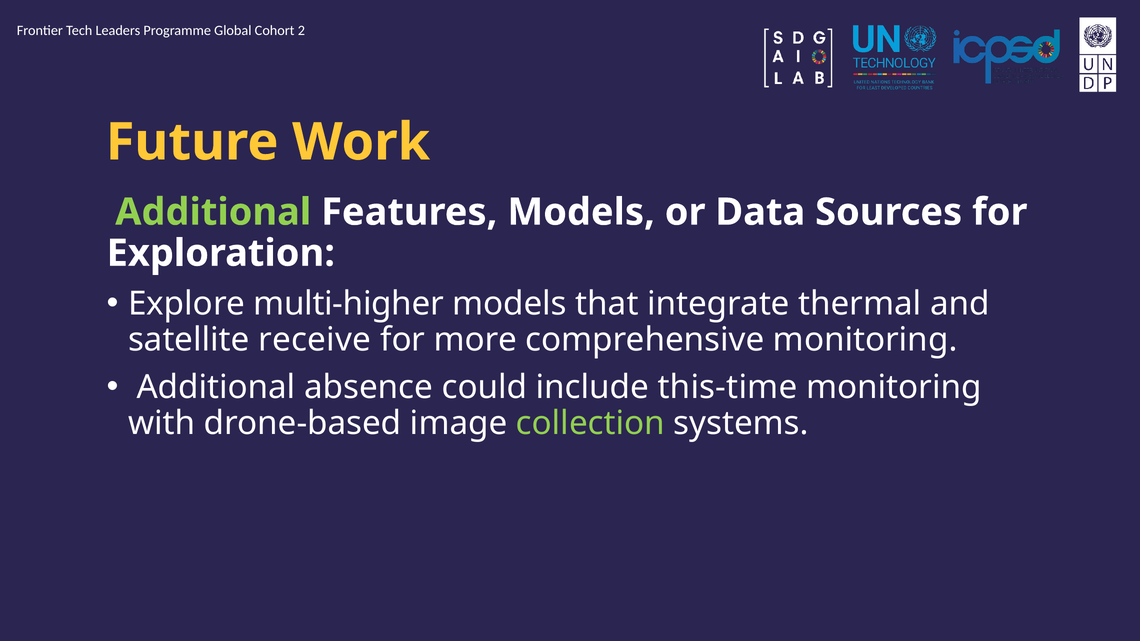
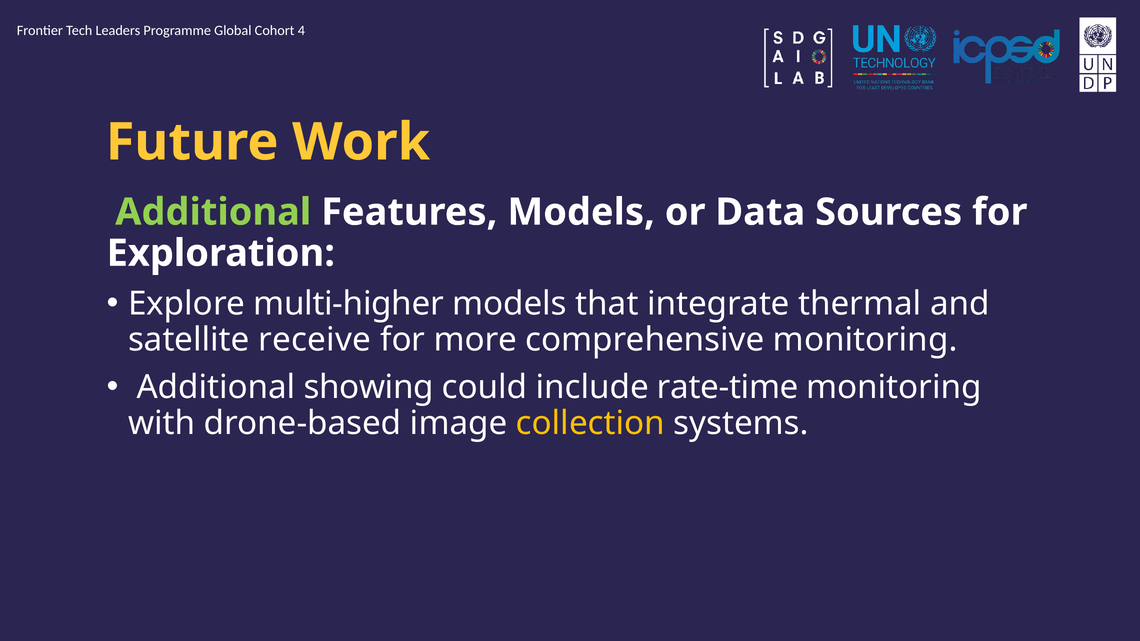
2: 2 -> 4
absence: absence -> showing
this-time: this-time -> rate-time
collection colour: light green -> yellow
